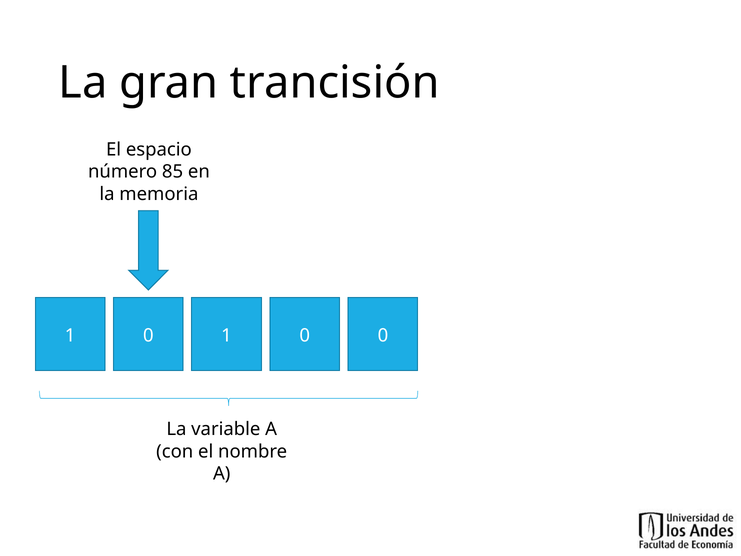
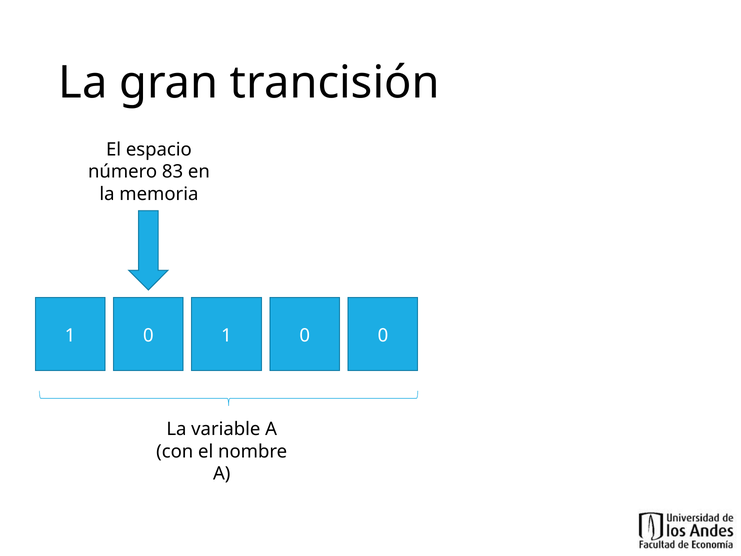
85: 85 -> 83
